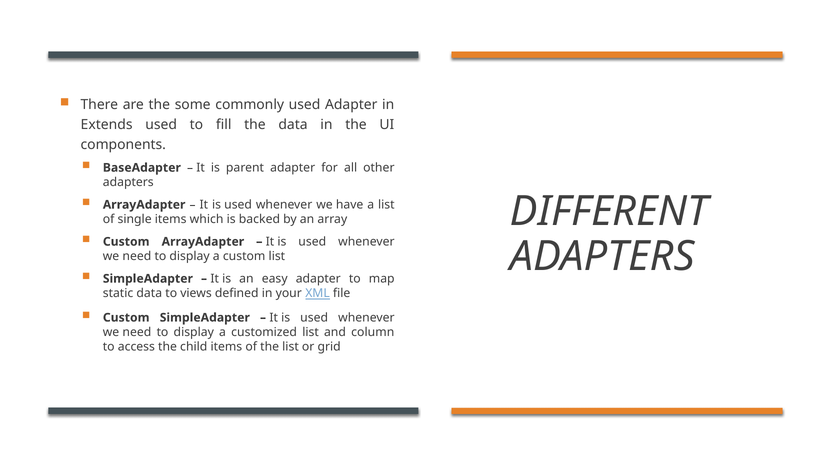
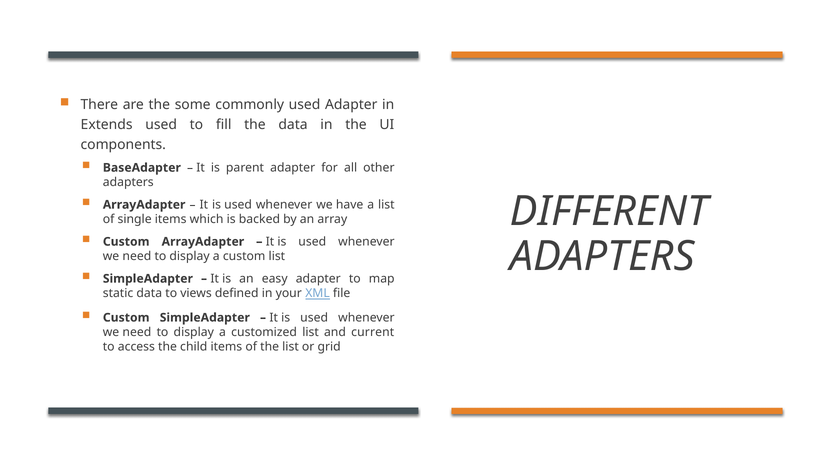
column: column -> current
